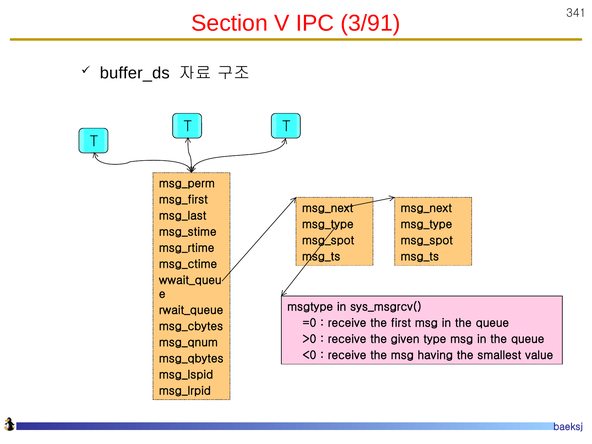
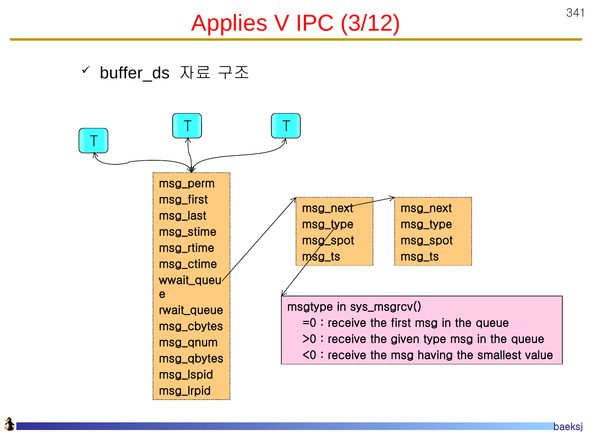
Section: Section -> Applies
3/91: 3/91 -> 3/12
